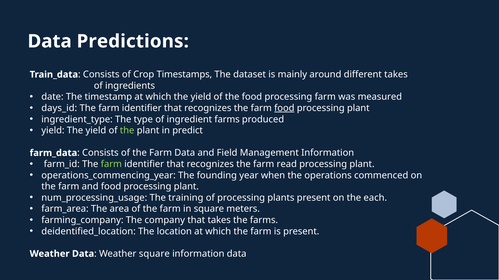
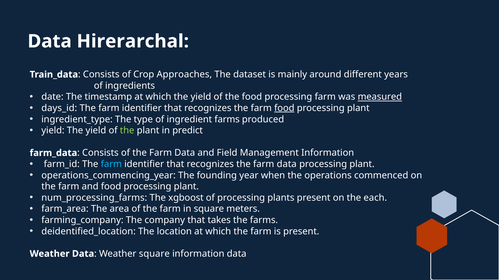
Predictions: Predictions -> Hirerarchal
Timestamps: Timestamps -> Approaches
different takes: takes -> years
measured underline: none -> present
farm at (111, 164) colour: light green -> light blue
recognizes the farm read: read -> data
num_processing_usage: num_processing_usage -> num_processing_farms
training: training -> xgboost
